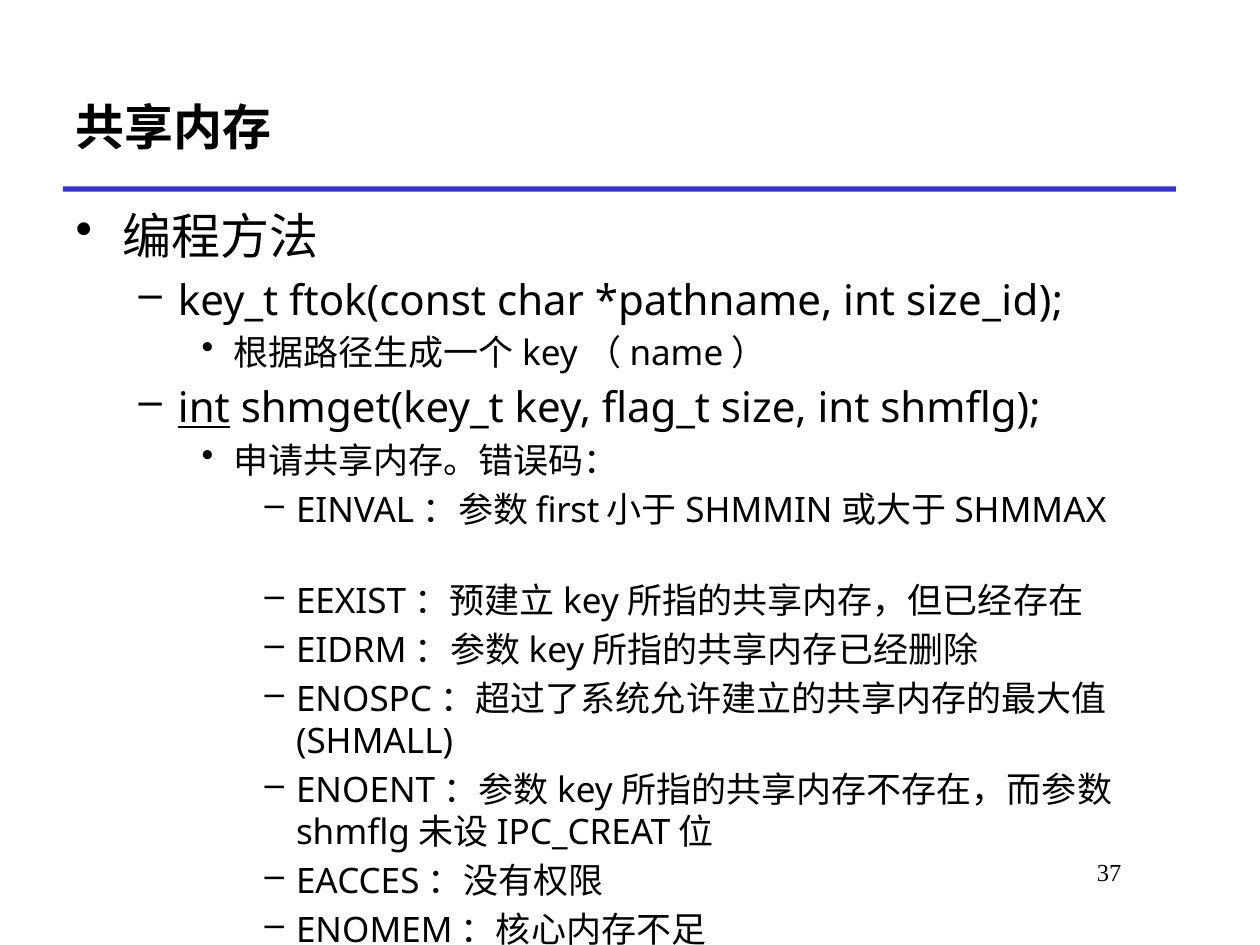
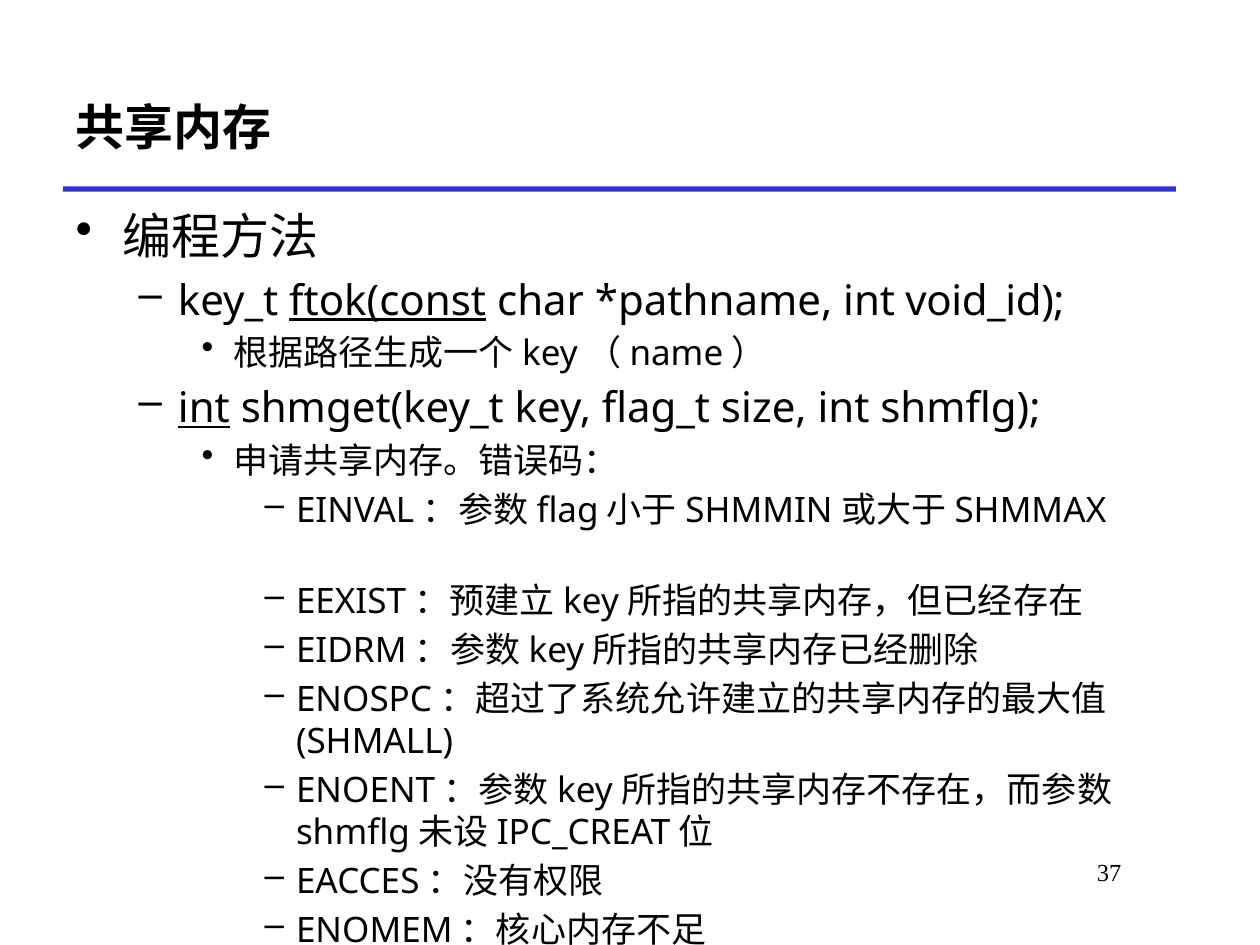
ftok(const underline: none -> present
size_id: size_id -> void_id
first: first -> flag
